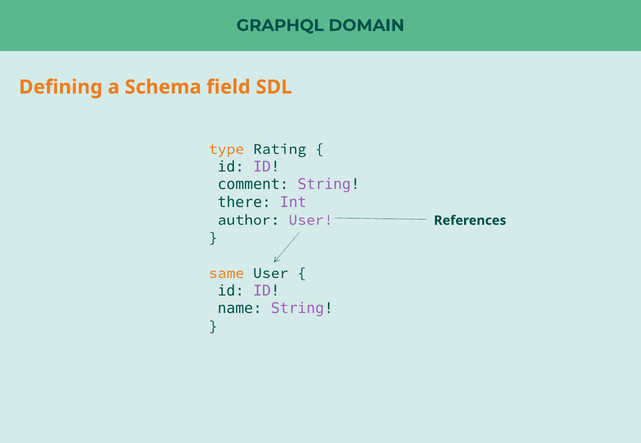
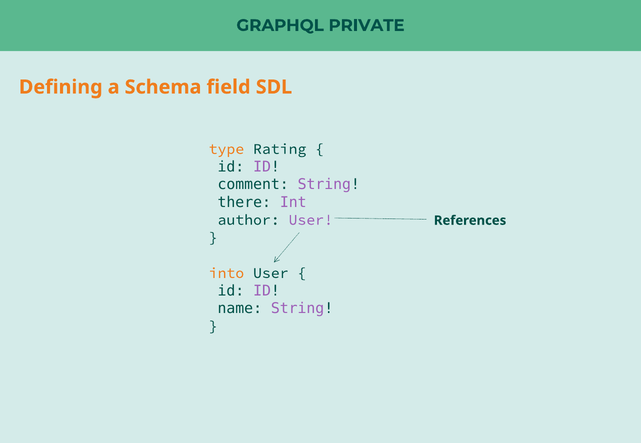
DOMAIN: DOMAIN -> PRIVATE
same: same -> into
